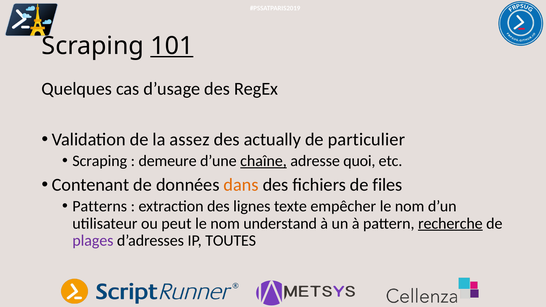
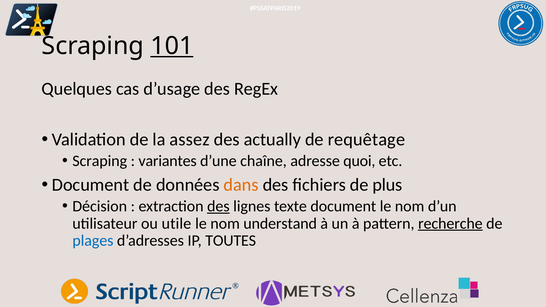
particulier: particulier -> requêtage
demeure: demeure -> variantes
chaîne underline: present -> none
Contenant at (91, 185): Contenant -> Document
files: files -> plus
Patterns: Patterns -> Décision
des at (218, 206) underline: none -> present
texte empêcher: empêcher -> document
peut: peut -> utile
plages colour: purple -> blue
